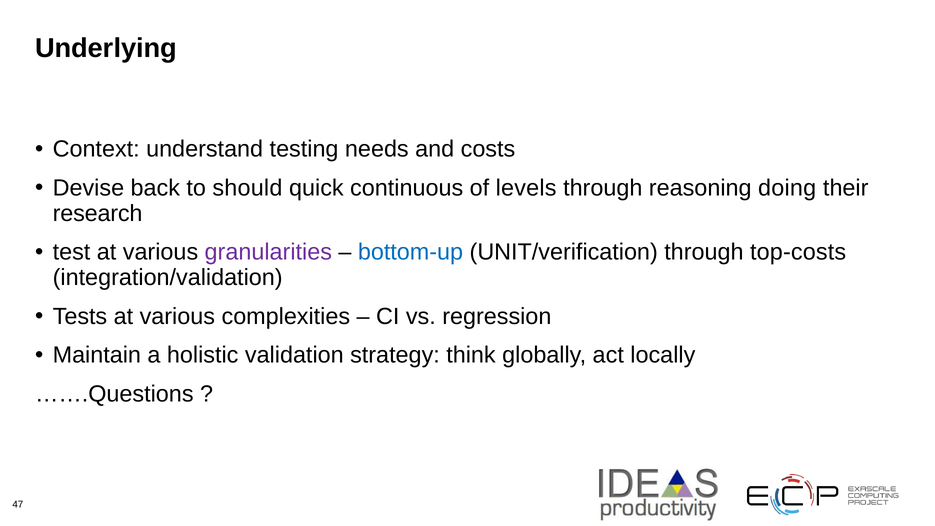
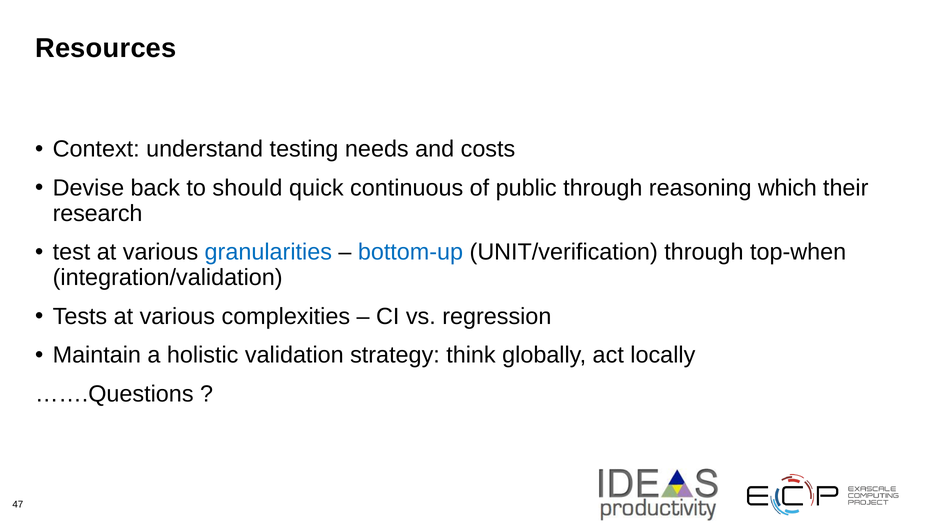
Underlying: Underlying -> Resources
levels: levels -> public
doing: doing -> which
granularities colour: purple -> blue
top-costs: top-costs -> top-when
